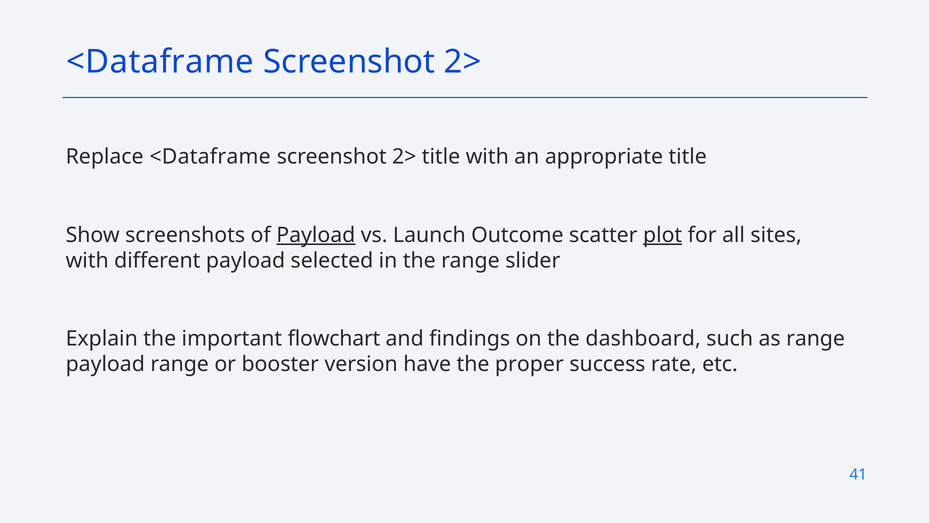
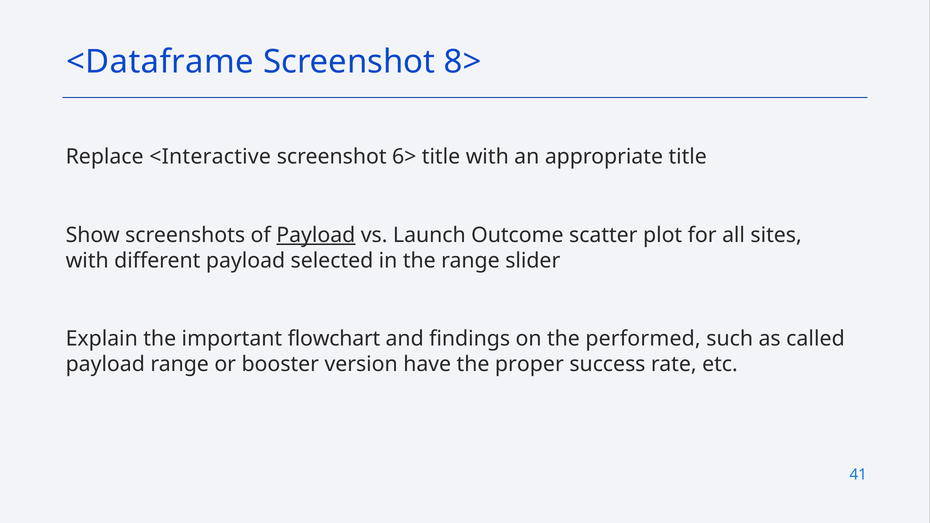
2> at (463, 62): 2> -> 8>
Replace <Dataframe: <Dataframe -> <Interactive
2> at (404, 157): 2> -> 6>
plot underline: present -> none
dashboard: dashboard -> performed
as range: range -> called
